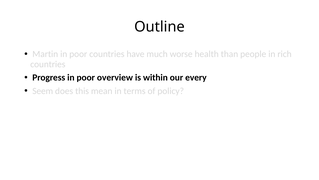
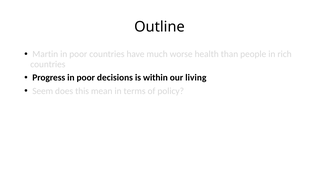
overview: overview -> decisions
every: every -> living
